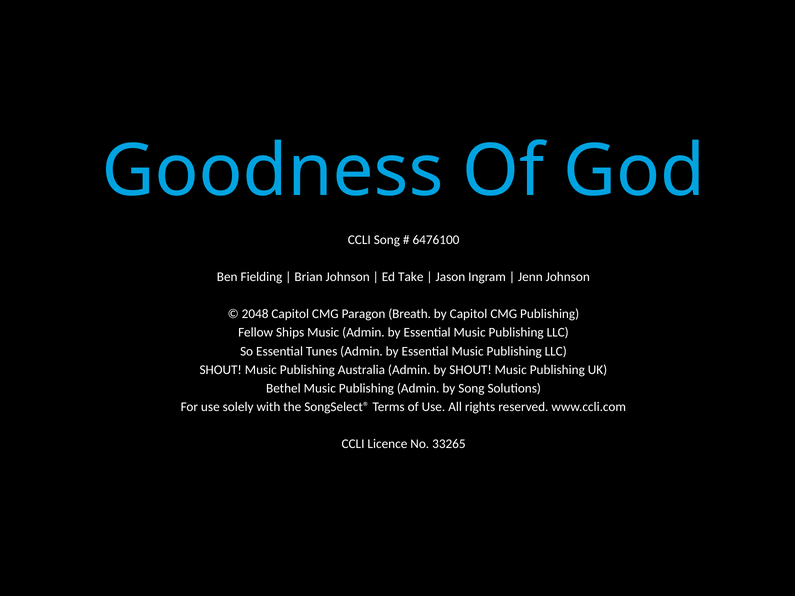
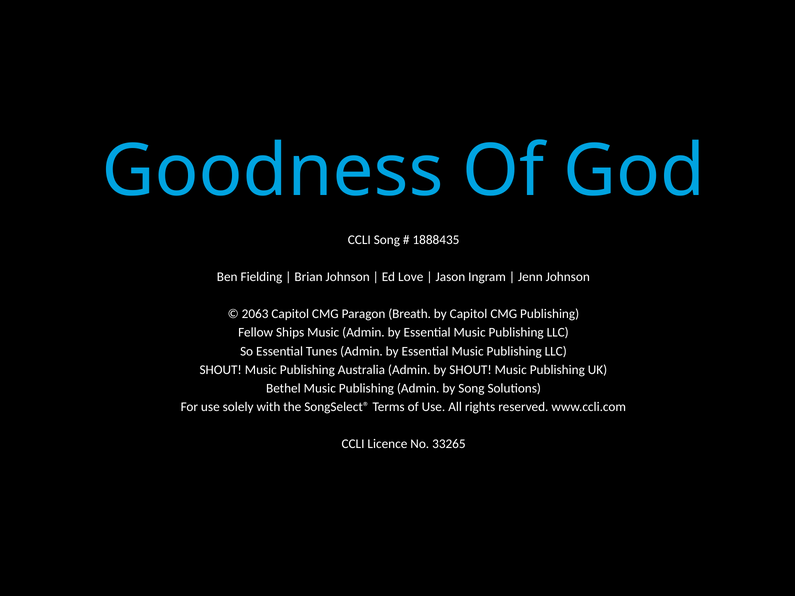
6476100: 6476100 -> 1888435
Take: Take -> Love
2048: 2048 -> 2063
